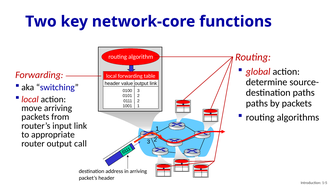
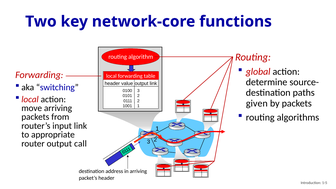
paths at (257, 103): paths -> given
